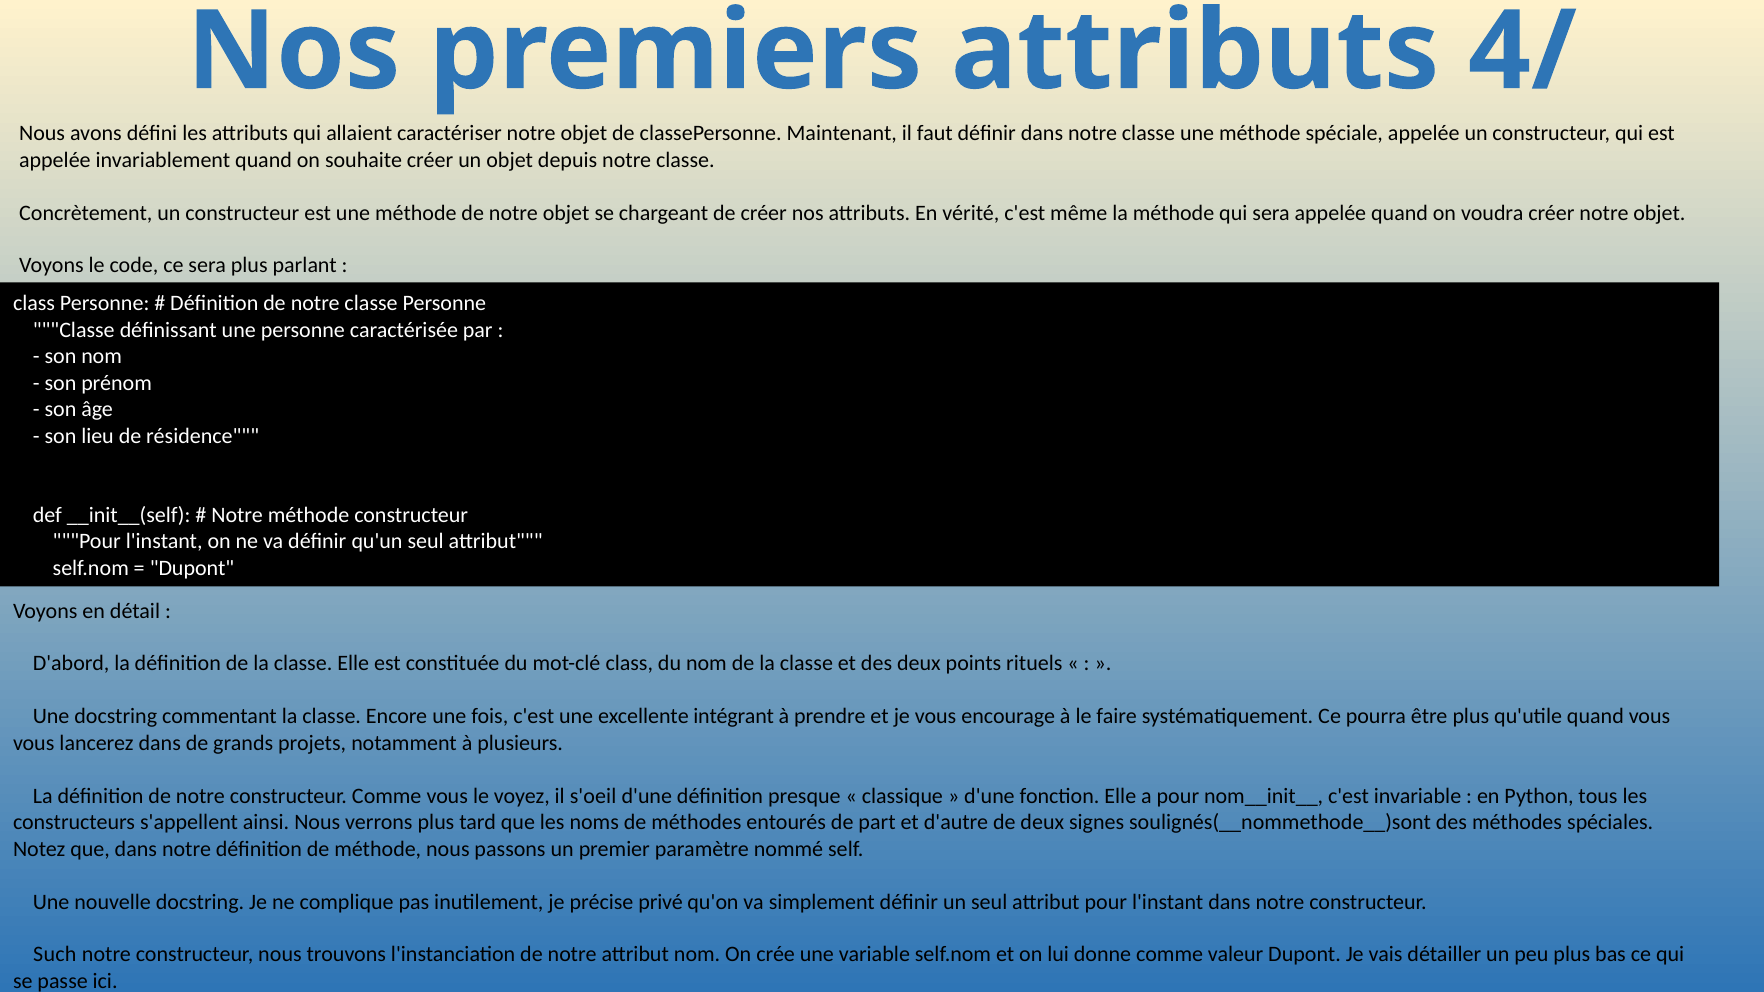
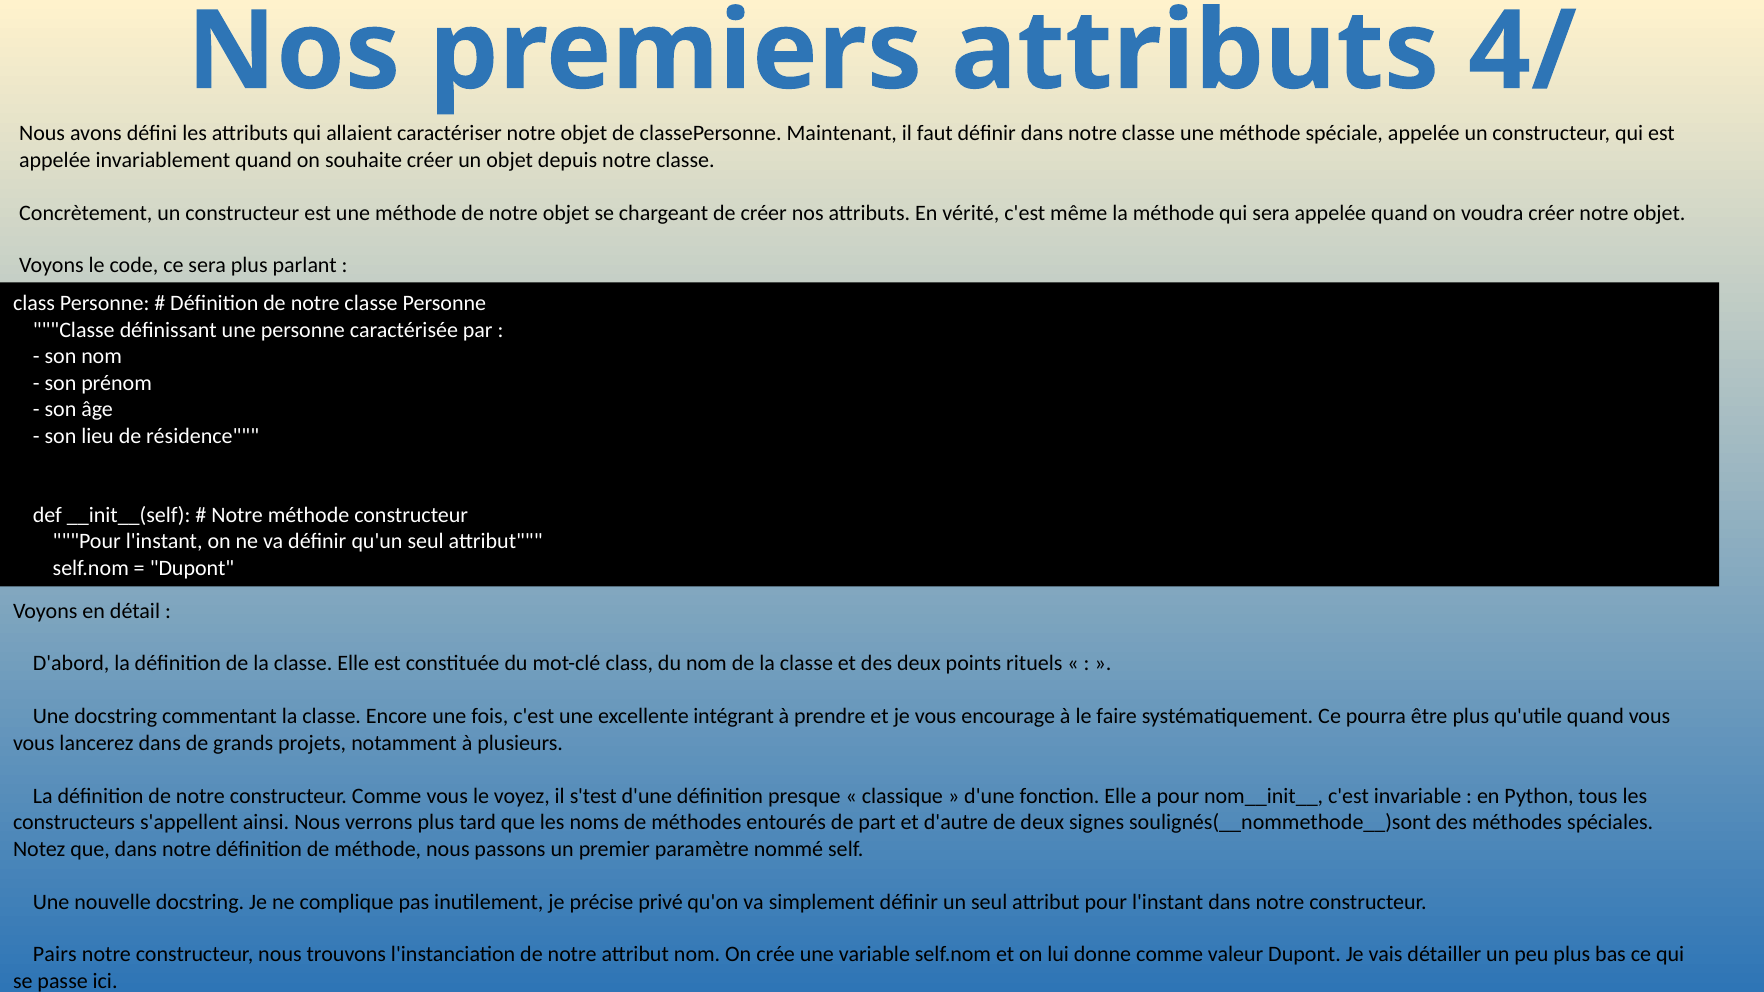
s'oeil: s'oeil -> s'test
Such: Such -> Pairs
